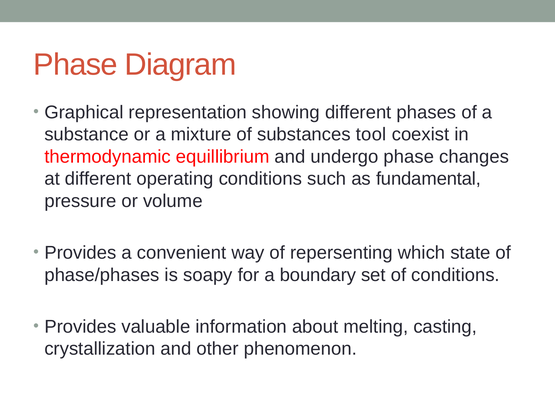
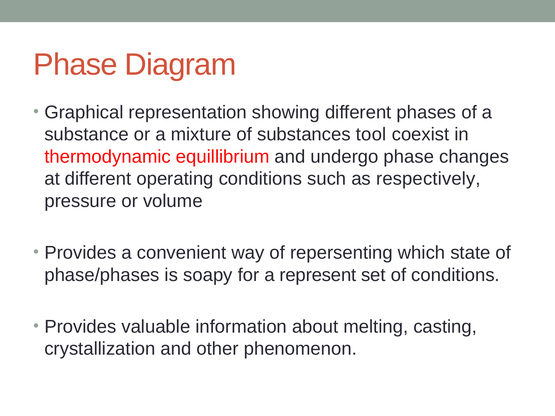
fundamental: fundamental -> respectively
boundary: boundary -> represent
